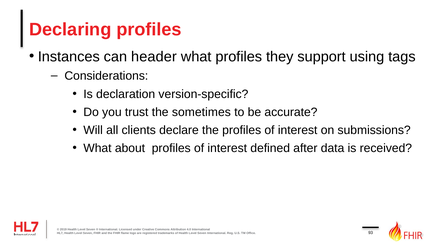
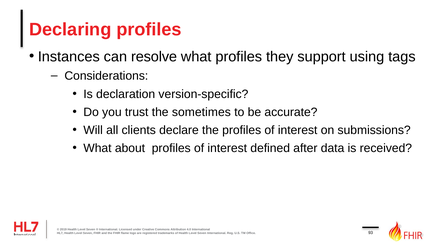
header: header -> resolve
